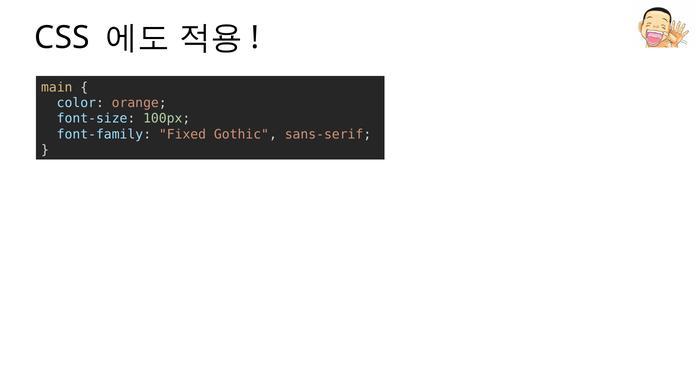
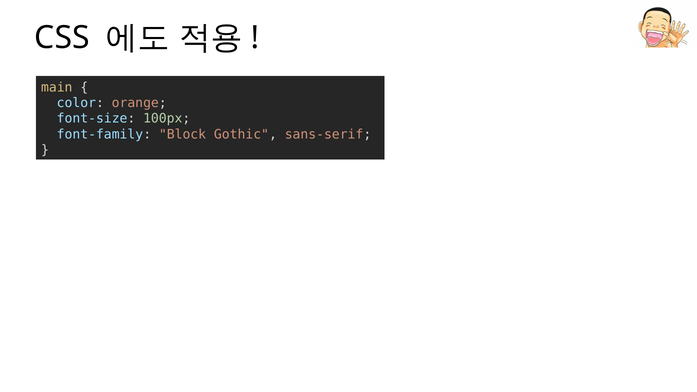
Fixed: Fixed -> Block
